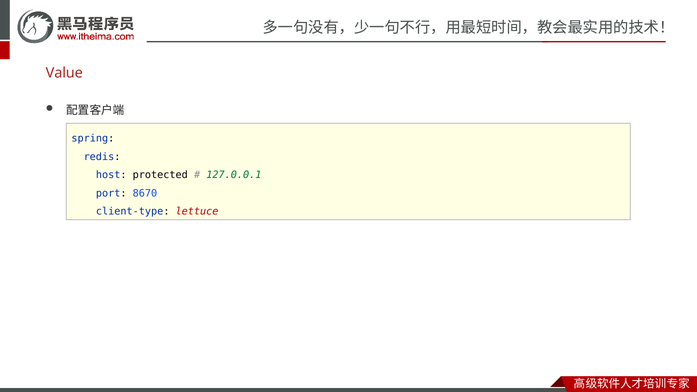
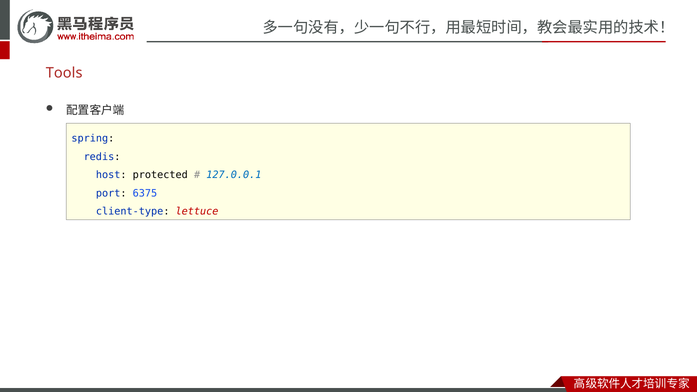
Value: Value -> Tools
127.0.0.1 colour: green -> blue
8670: 8670 -> 6375
